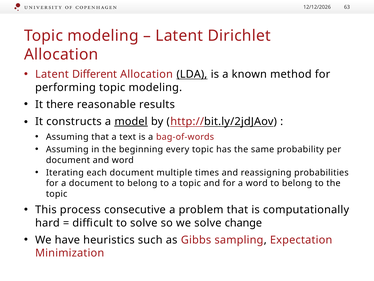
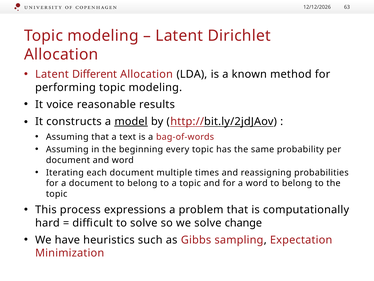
LDA underline: present -> none
there: there -> voice
consecutive: consecutive -> expressions
